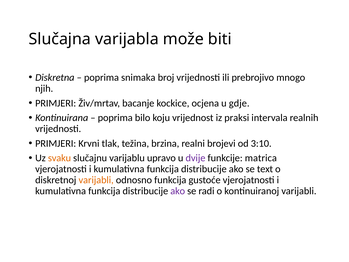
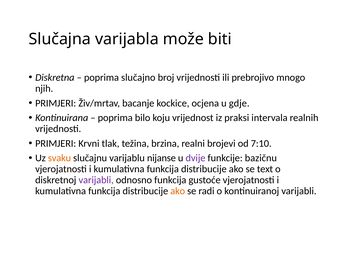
snimaka: snimaka -> slučajno
3:10: 3:10 -> 7:10
upravo: upravo -> nijanse
matrica: matrica -> bazičnu
varijabli at (96, 180) colour: orange -> purple
ako at (178, 191) colour: purple -> orange
